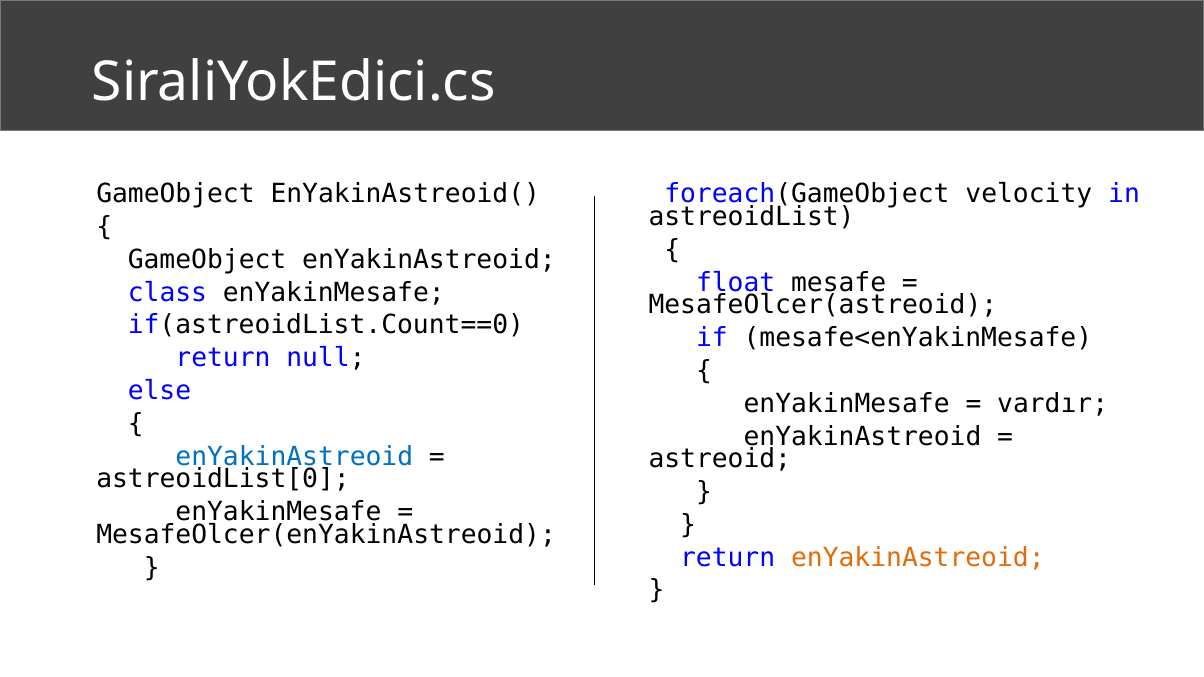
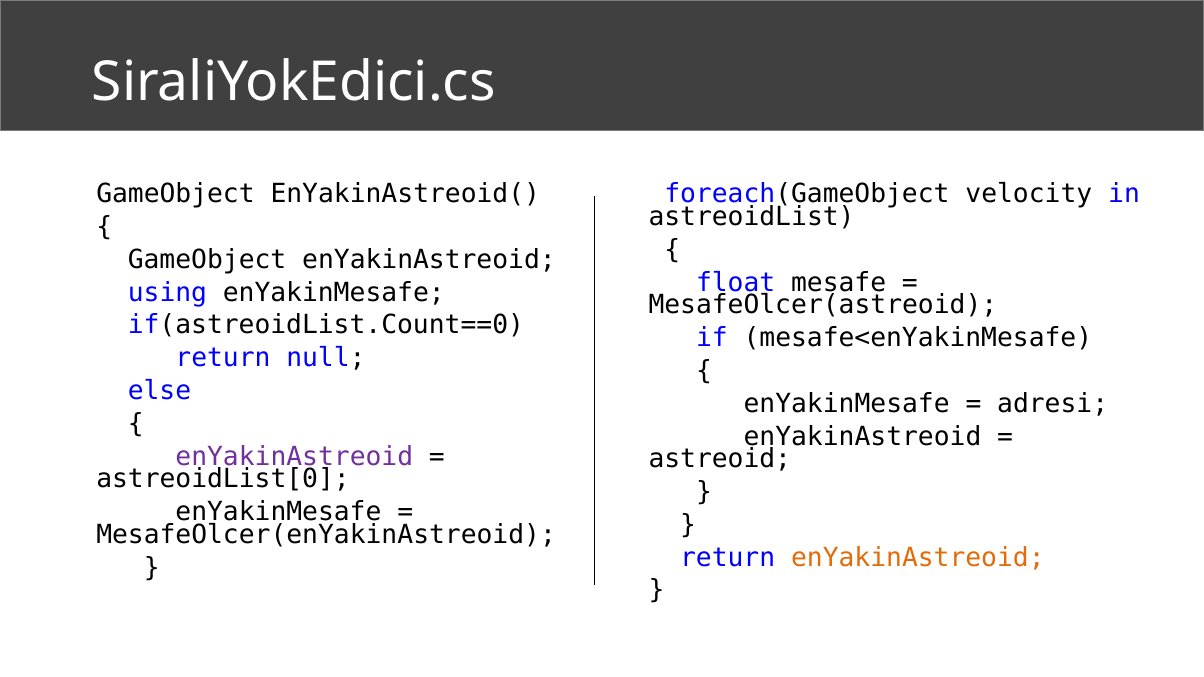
class: class -> using
vardır: vardır -> adresi
enYakinAstreoid at (294, 457) colour: blue -> purple
